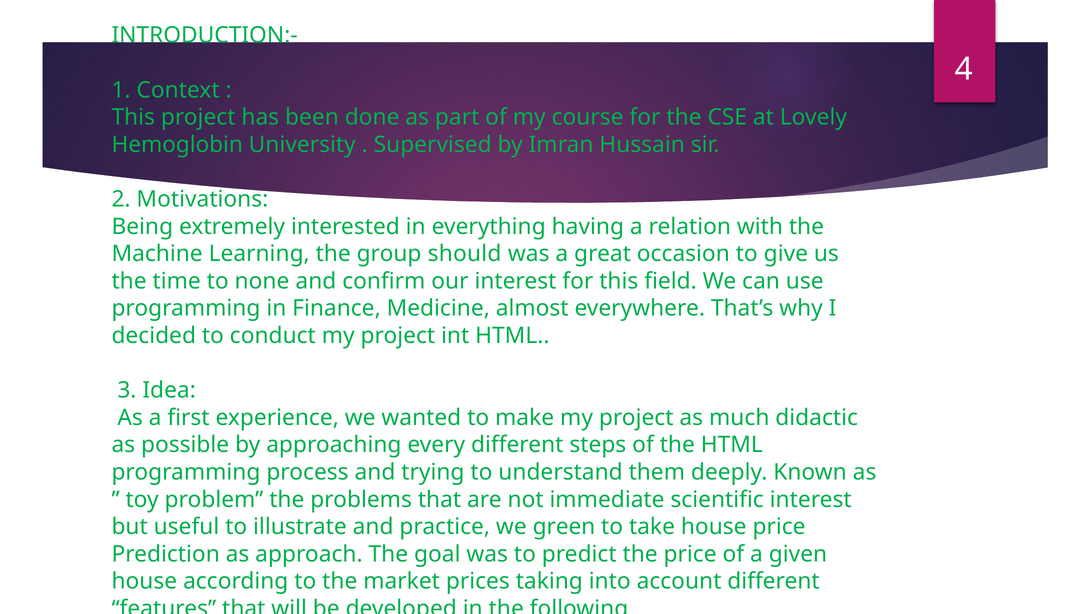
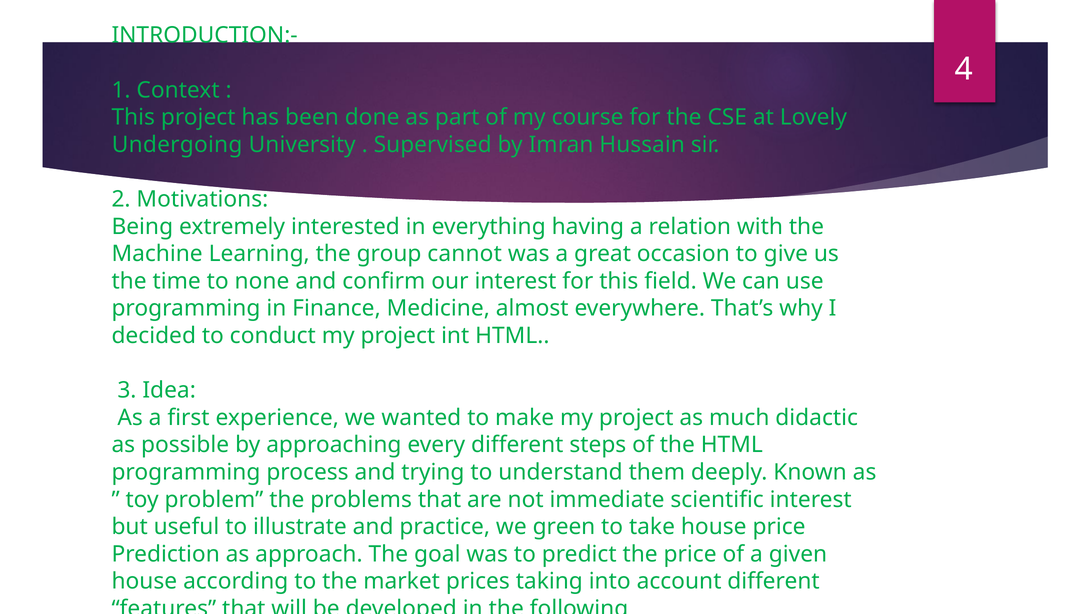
Hemoglobin: Hemoglobin -> Undergoing
should: should -> cannot
